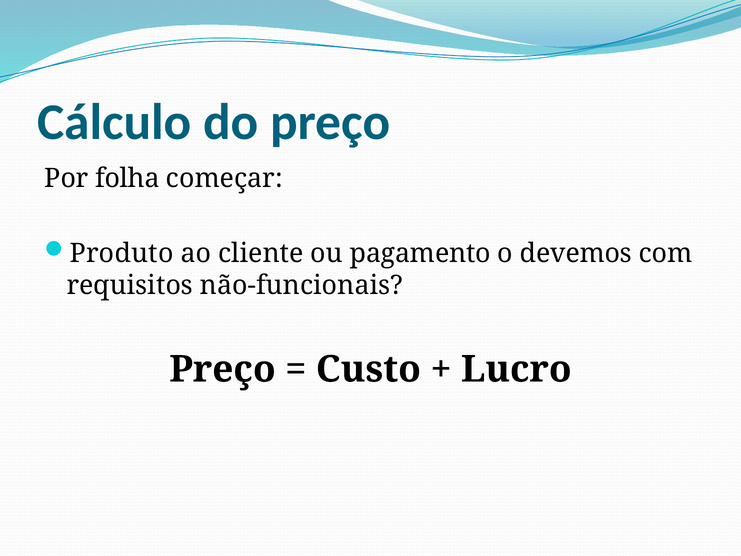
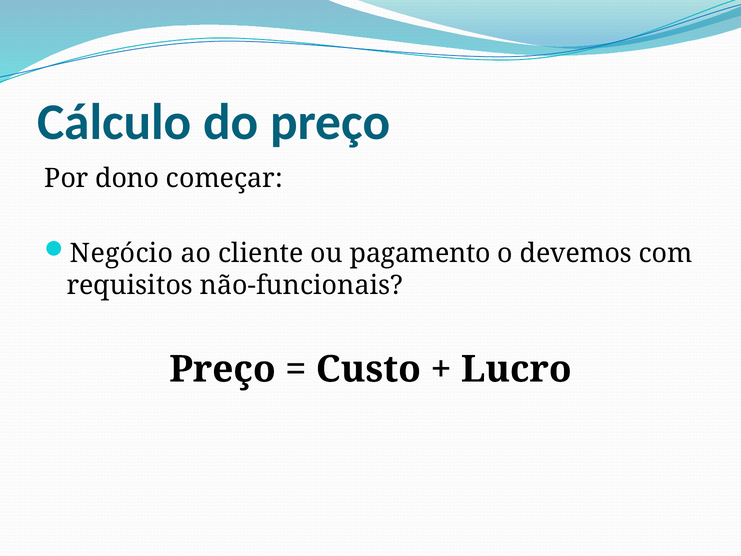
folha: folha -> dono
Produto: Produto -> Negócio
